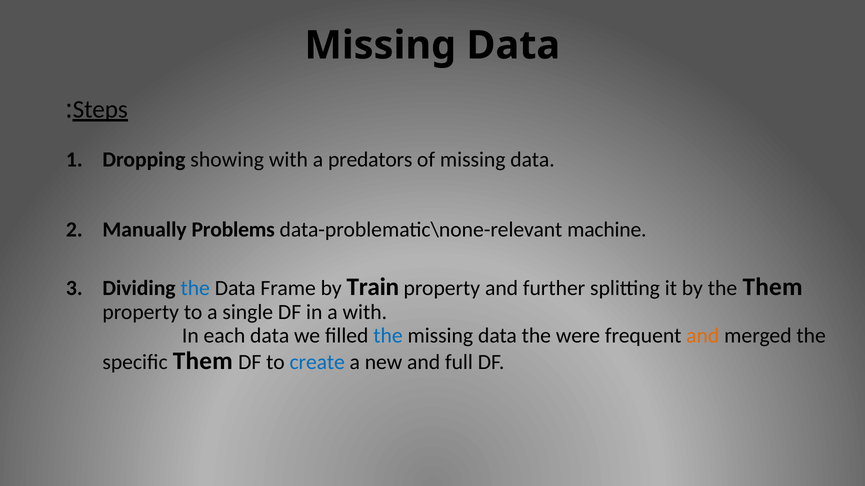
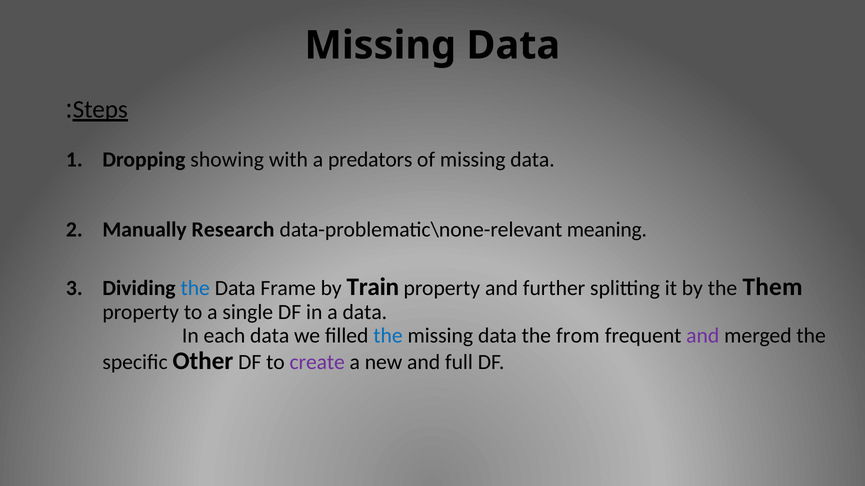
Problems: Problems -> Research
machine: machine -> meaning
a with: with -> data
were: were -> from
and at (703, 336) colour: orange -> purple
specific Them: Them -> Other
create colour: blue -> purple
